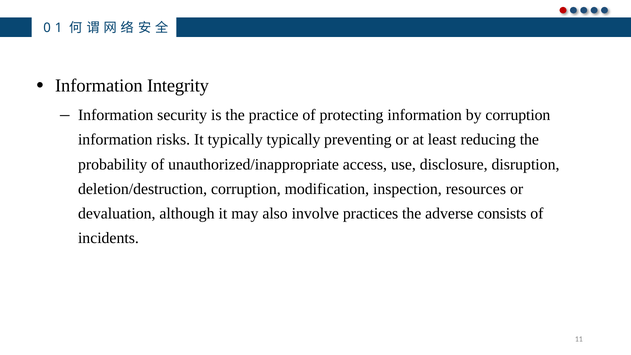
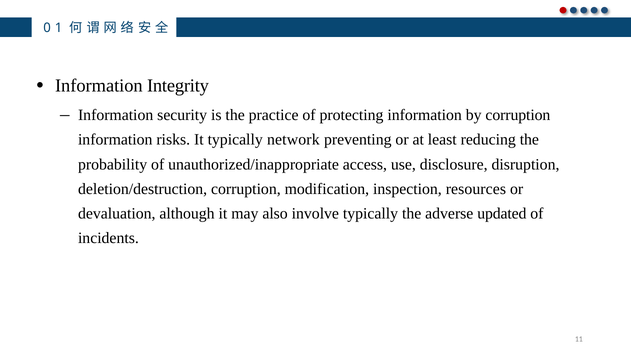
typically typically: typically -> network
involve practices: practices -> typically
consists: consists -> updated
